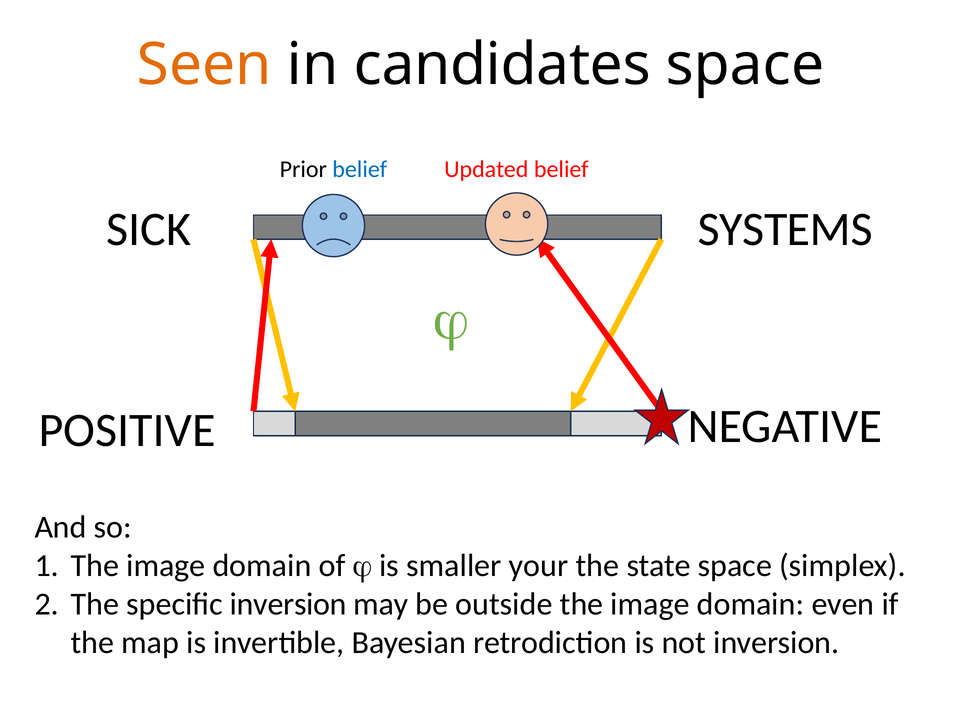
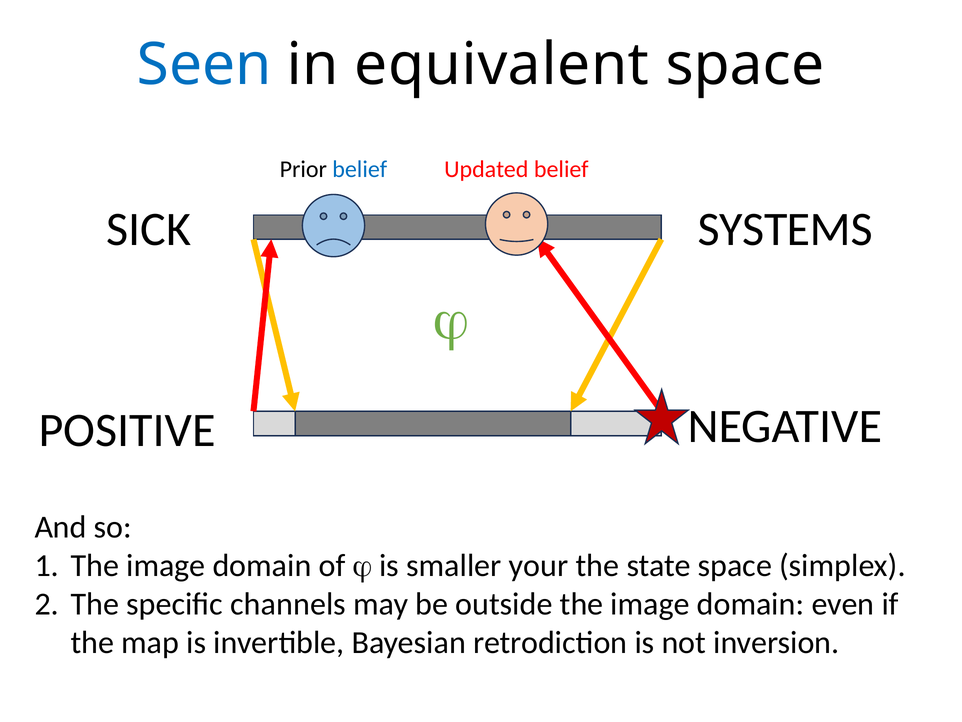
Seen colour: orange -> blue
candidates: candidates -> equivalent
specific inversion: inversion -> channels
